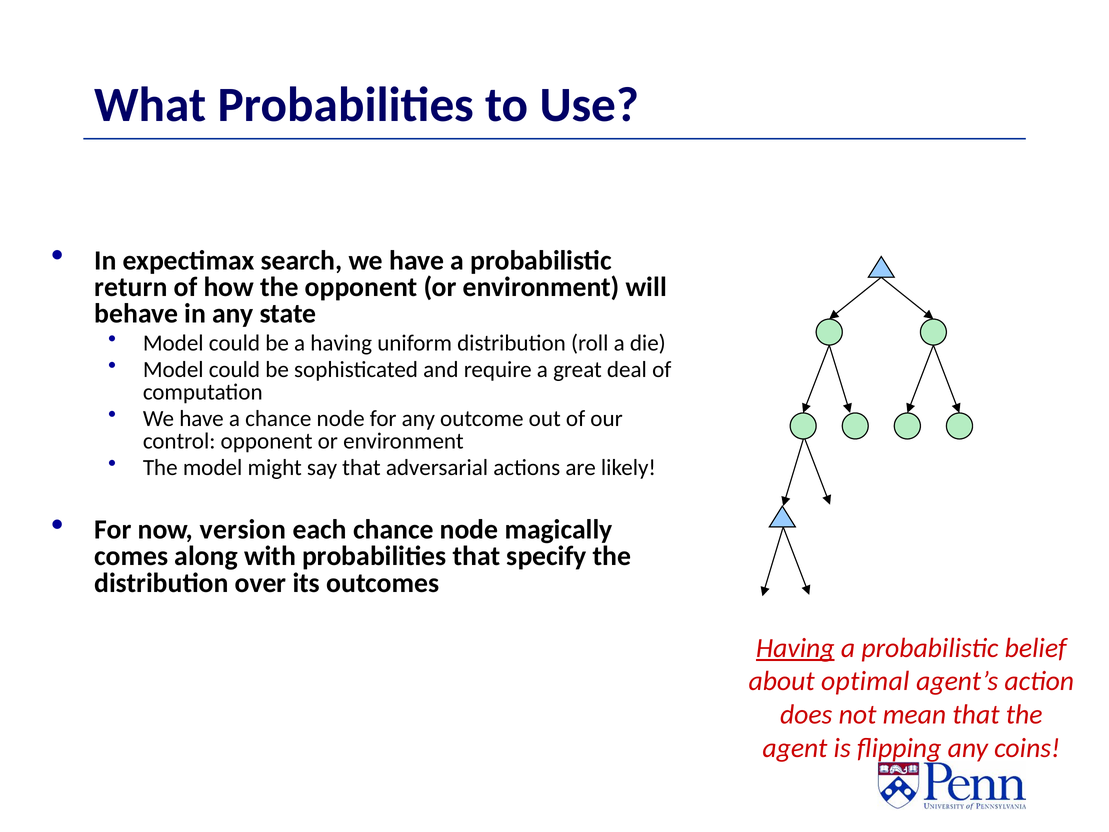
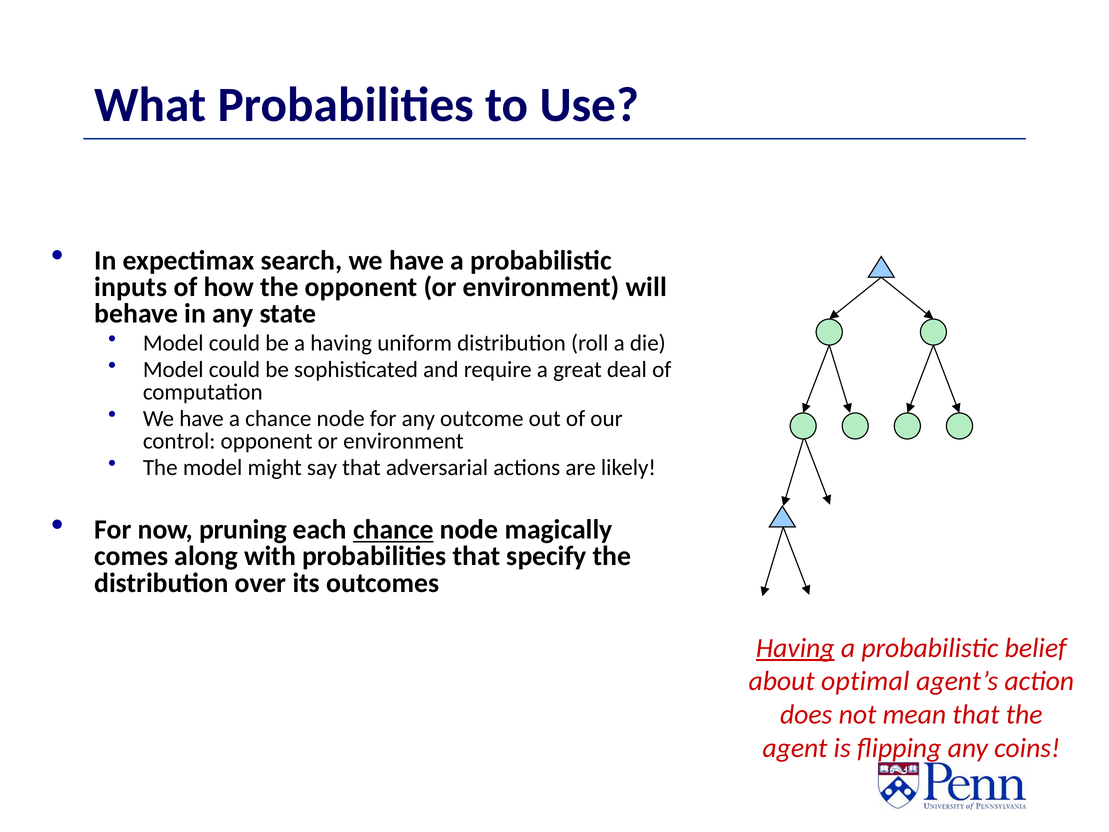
return: return -> inputs
version: version -> pruning
chance at (393, 530) underline: none -> present
